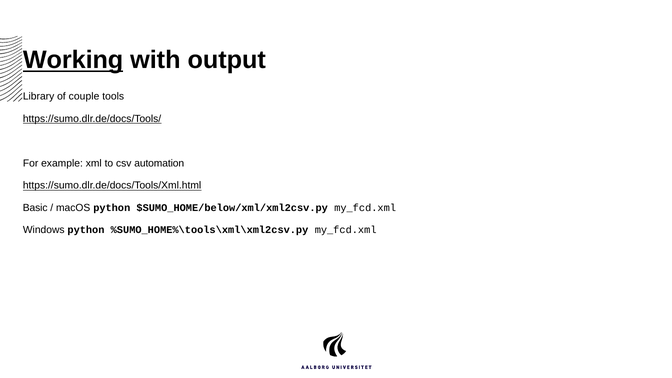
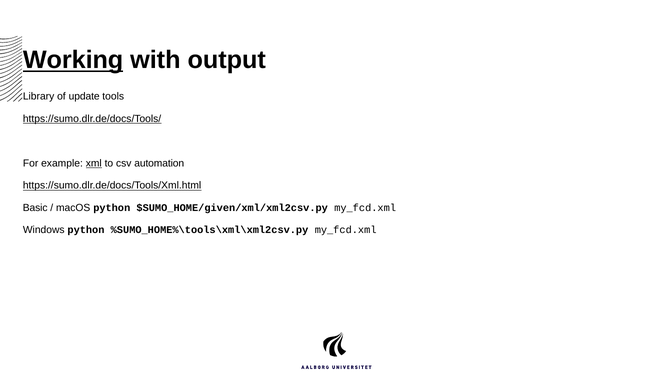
couple: couple -> update
xml underline: none -> present
$SUMO_HOME/below/xml/xml2csv.py: $SUMO_HOME/below/xml/xml2csv.py -> $SUMO_HOME/given/xml/xml2csv.py
